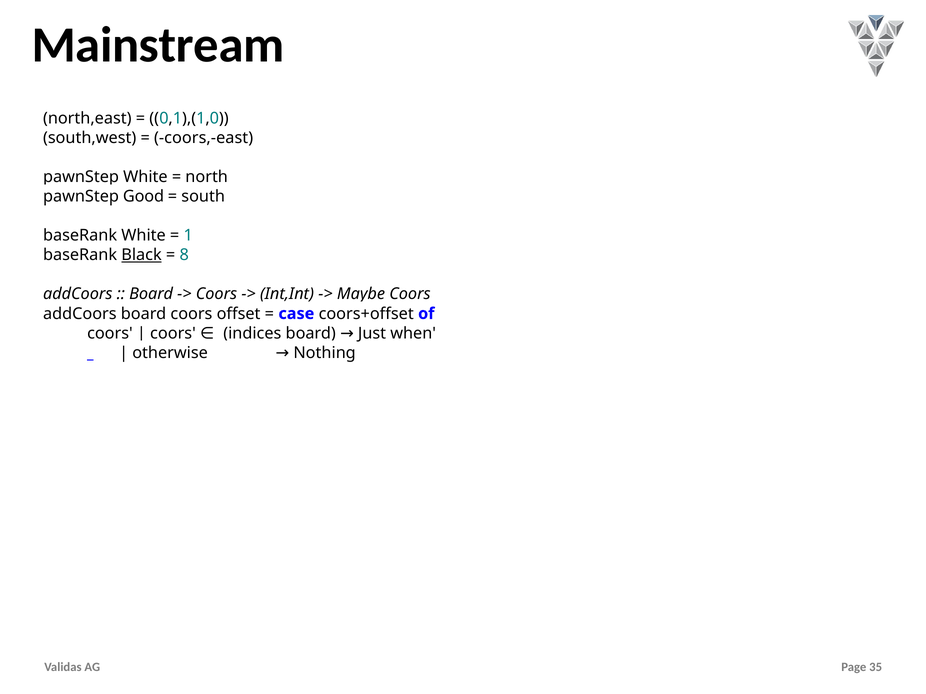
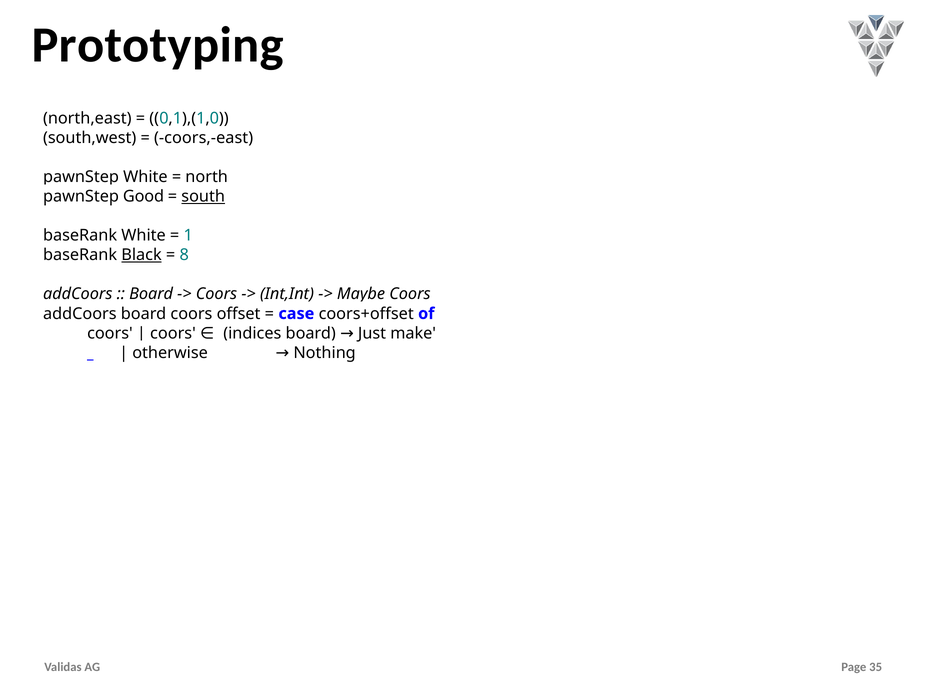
Mainstream: Mainstream -> Prototyping
south underline: none -> present
when: when -> make
